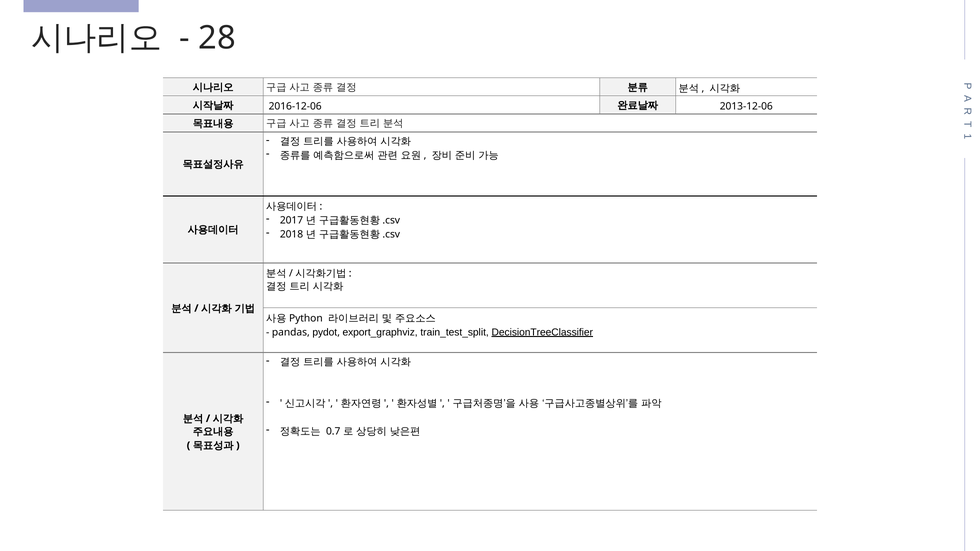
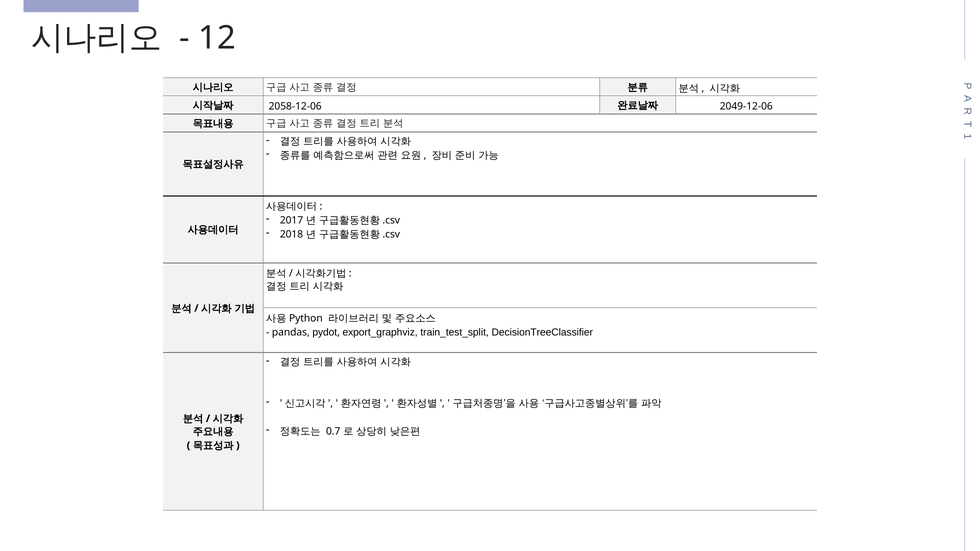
28: 28 -> 12
2016-12-06: 2016-12-06 -> 2058-12-06
2013-12-06: 2013-12-06 -> 2049-12-06
DecisionTreeClassifier underline: present -> none
